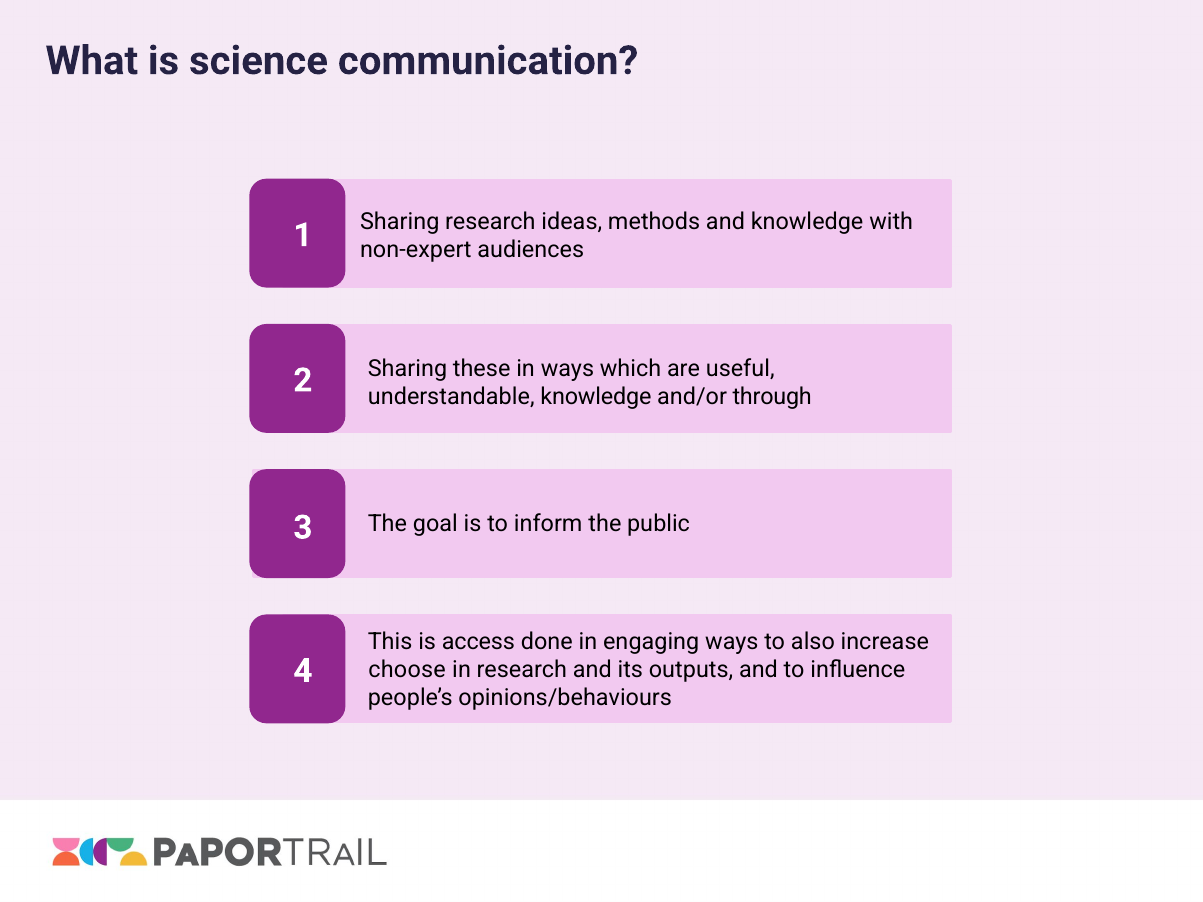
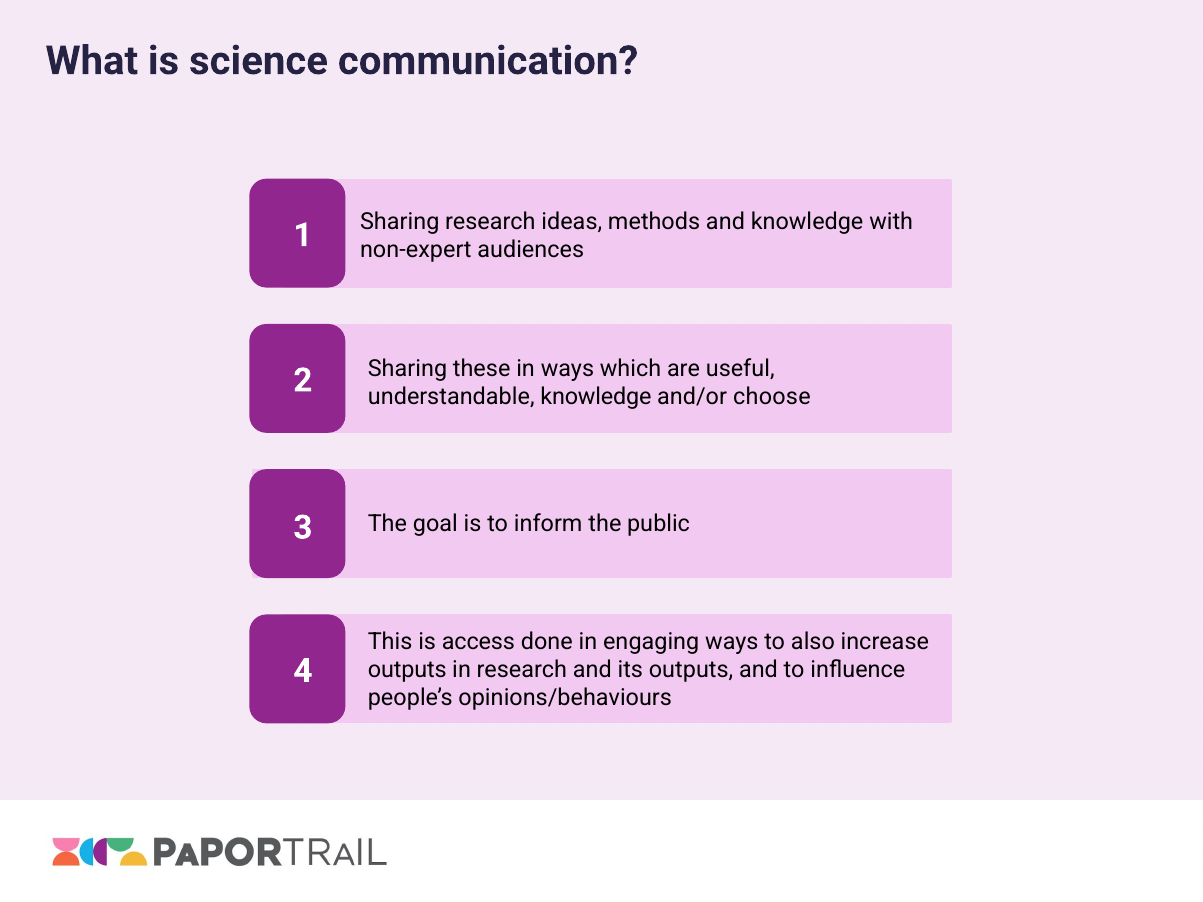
through: through -> choose
choose at (407, 670): choose -> outputs
